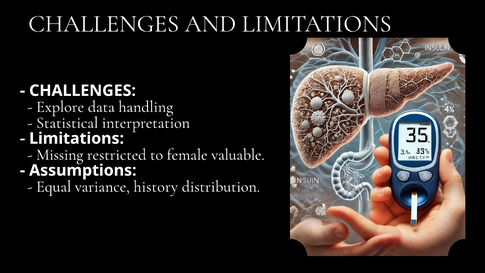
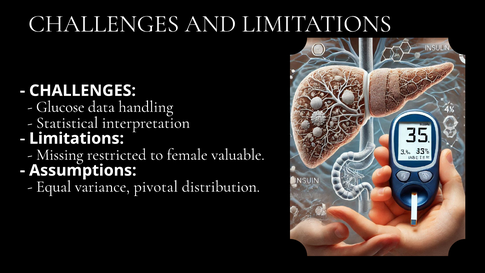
Explore: Explore -> Glucose
history: history -> pivotal
